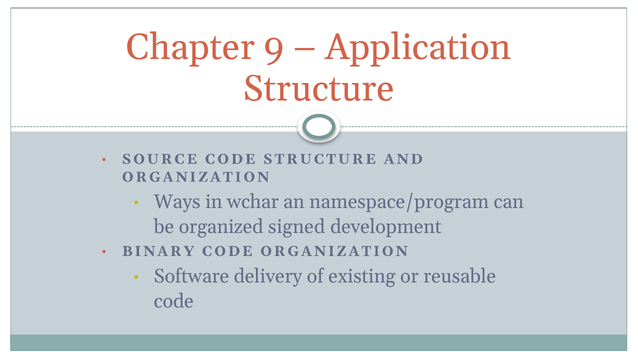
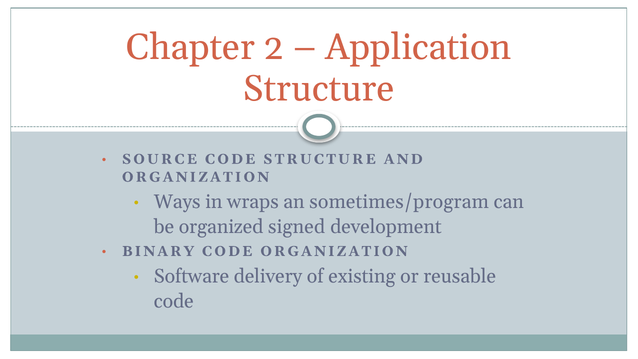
9: 9 -> 2
wchar: wchar -> wraps
namespace/program: namespace/program -> sometimes/program
